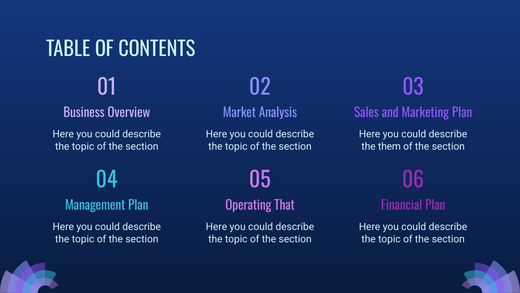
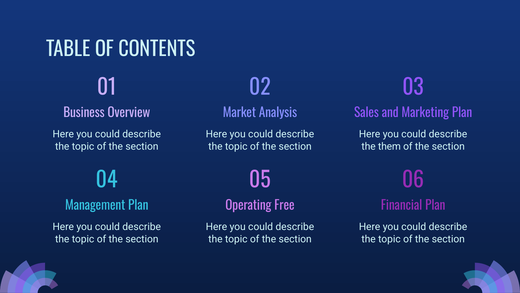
That: That -> Free
